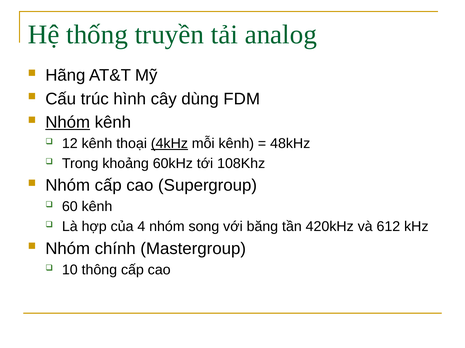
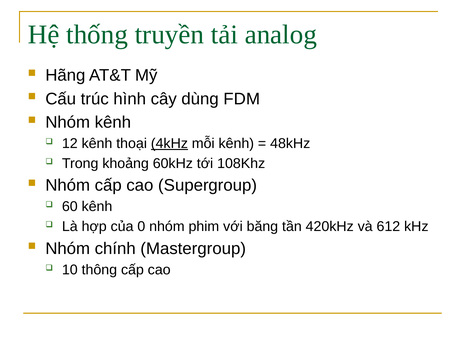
Nhóm at (68, 123) underline: present -> none
4: 4 -> 0
song: song -> phim
